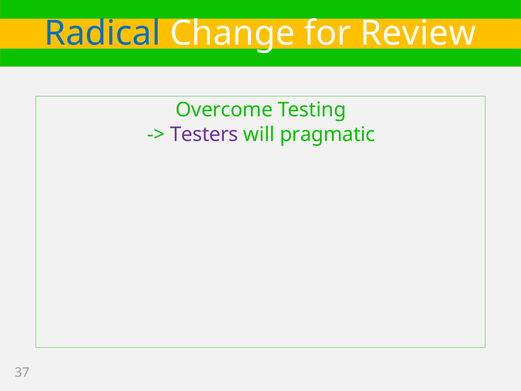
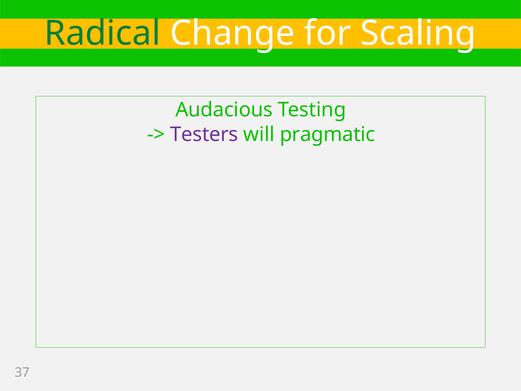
Radical colour: blue -> green
Review: Review -> Scaling
Overcome: Overcome -> Audacious
